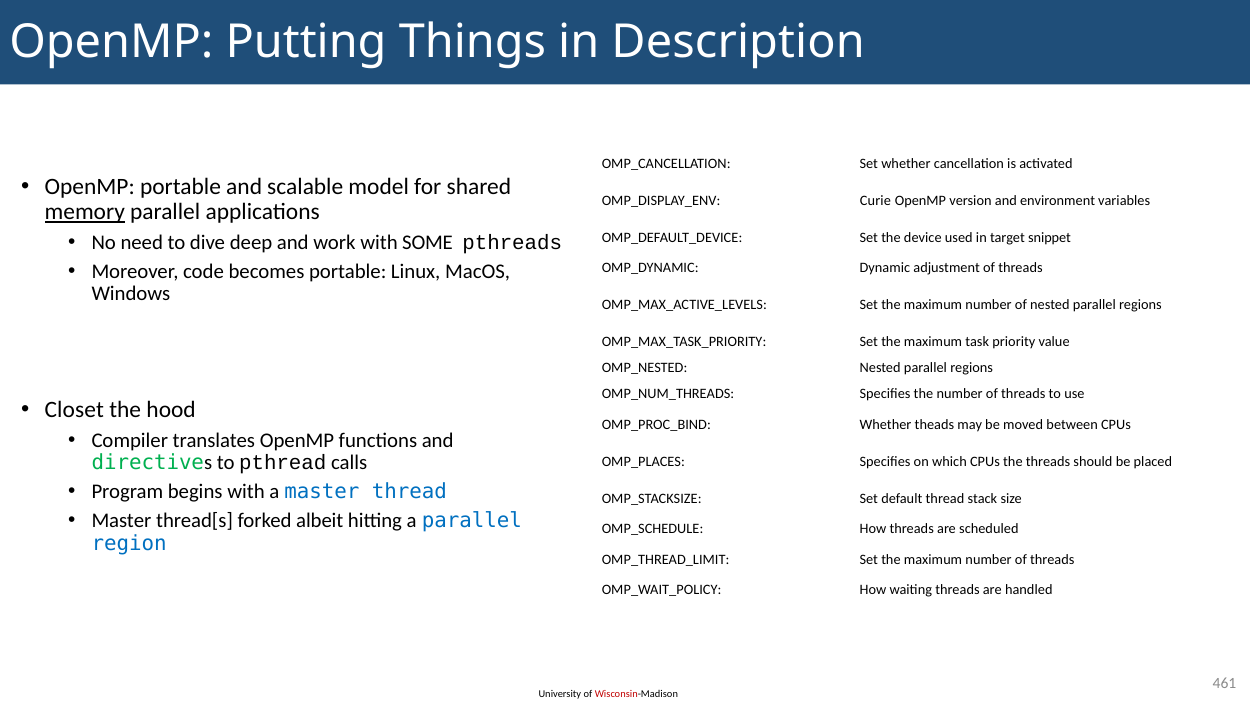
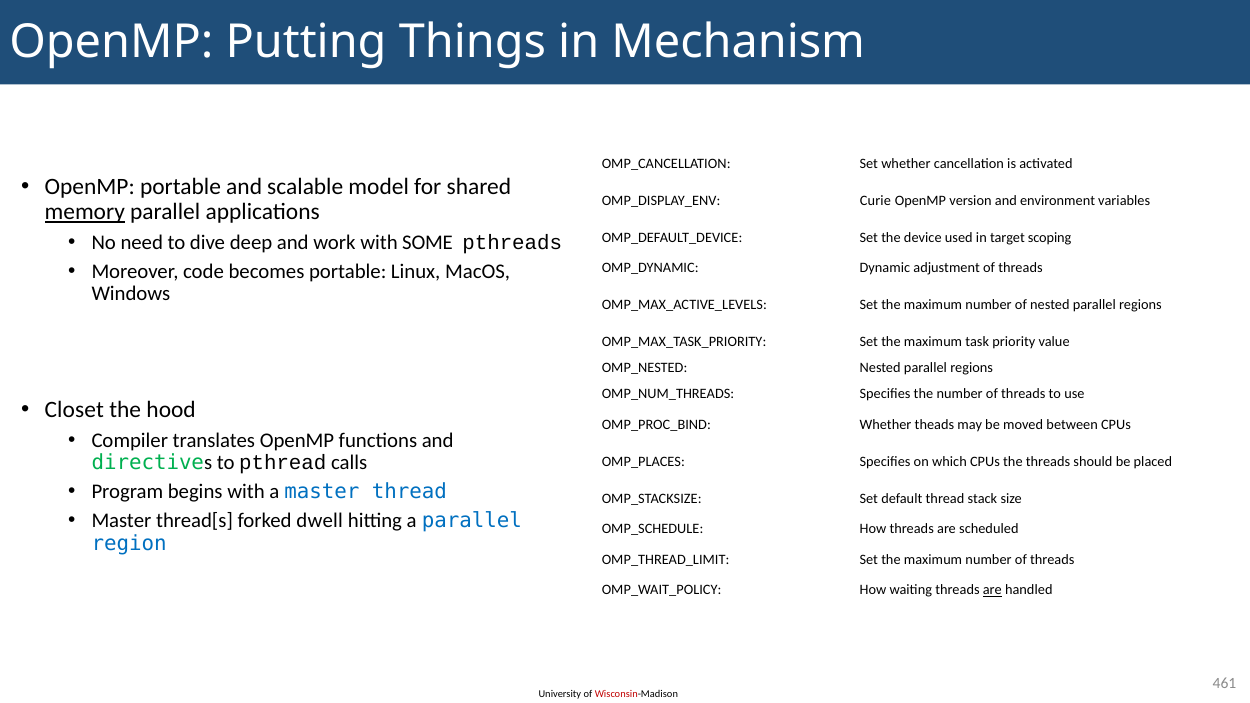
Description: Description -> Mechanism
snippet: snippet -> scoping
albeit: albeit -> dwell
are at (992, 590) underline: none -> present
